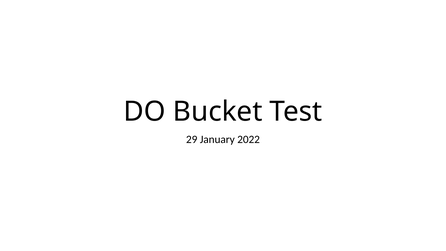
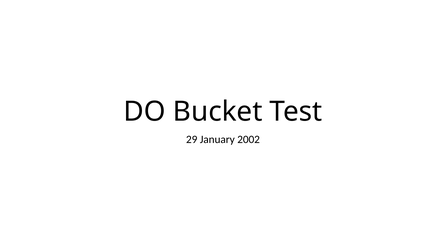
2022: 2022 -> 2002
